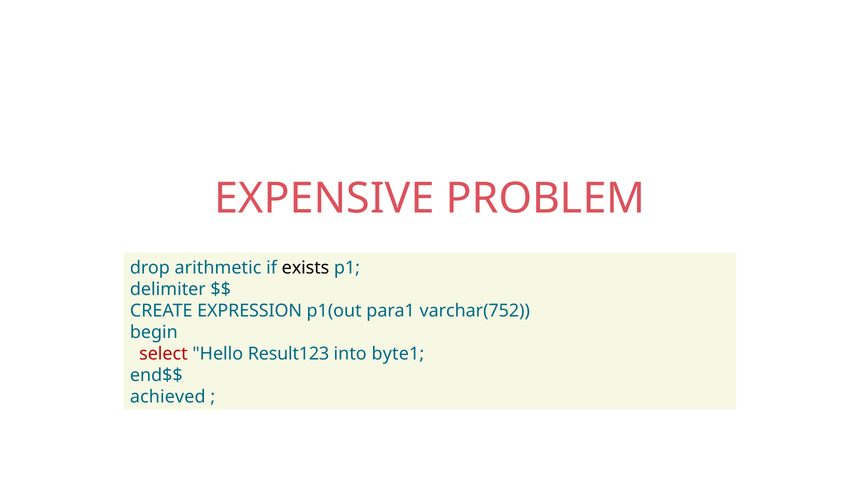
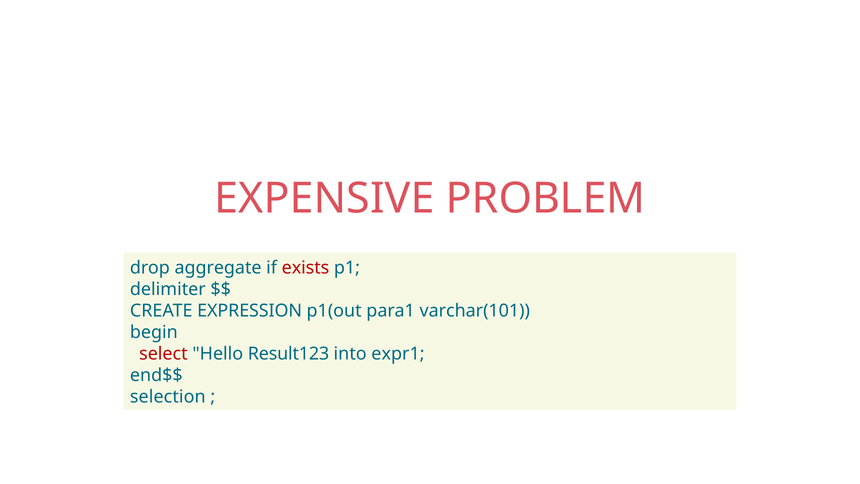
arithmetic: arithmetic -> aggregate
exists colour: black -> red
varchar(752: varchar(752 -> varchar(101
byte1: byte1 -> expr1
achieved: achieved -> selection
